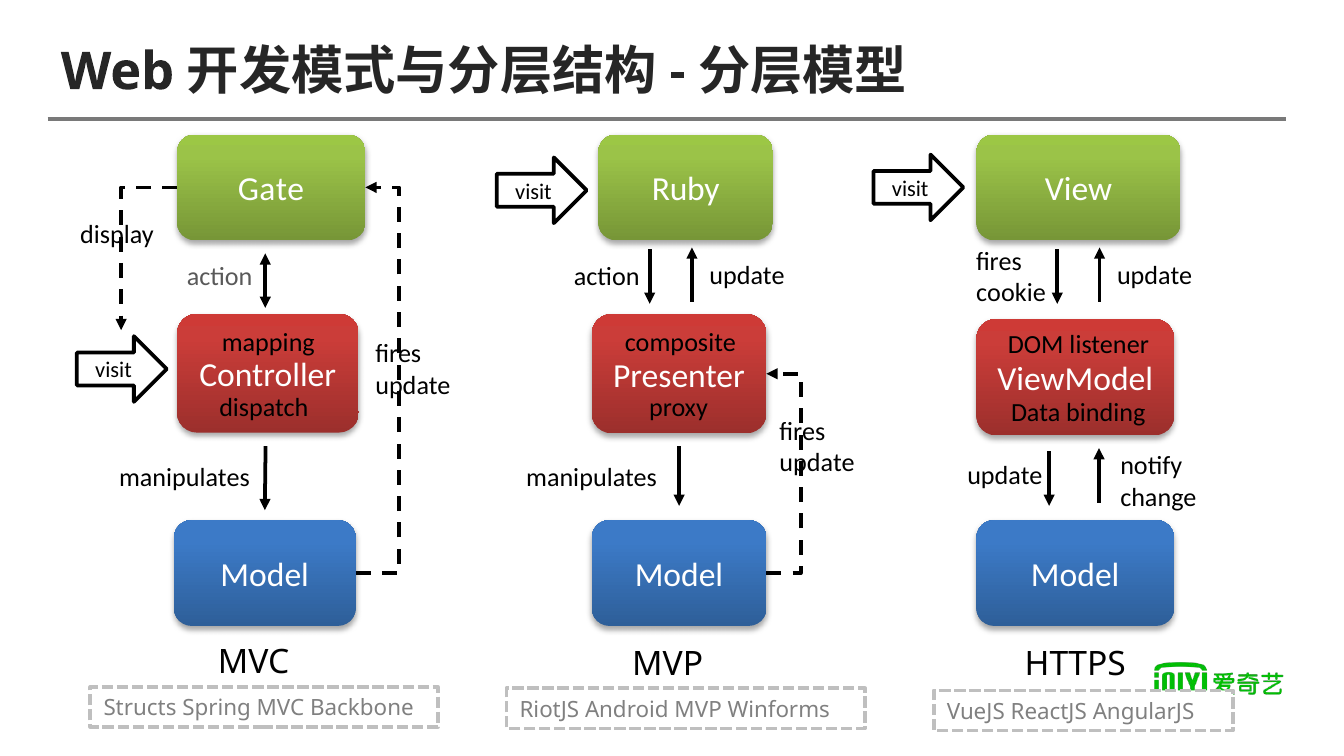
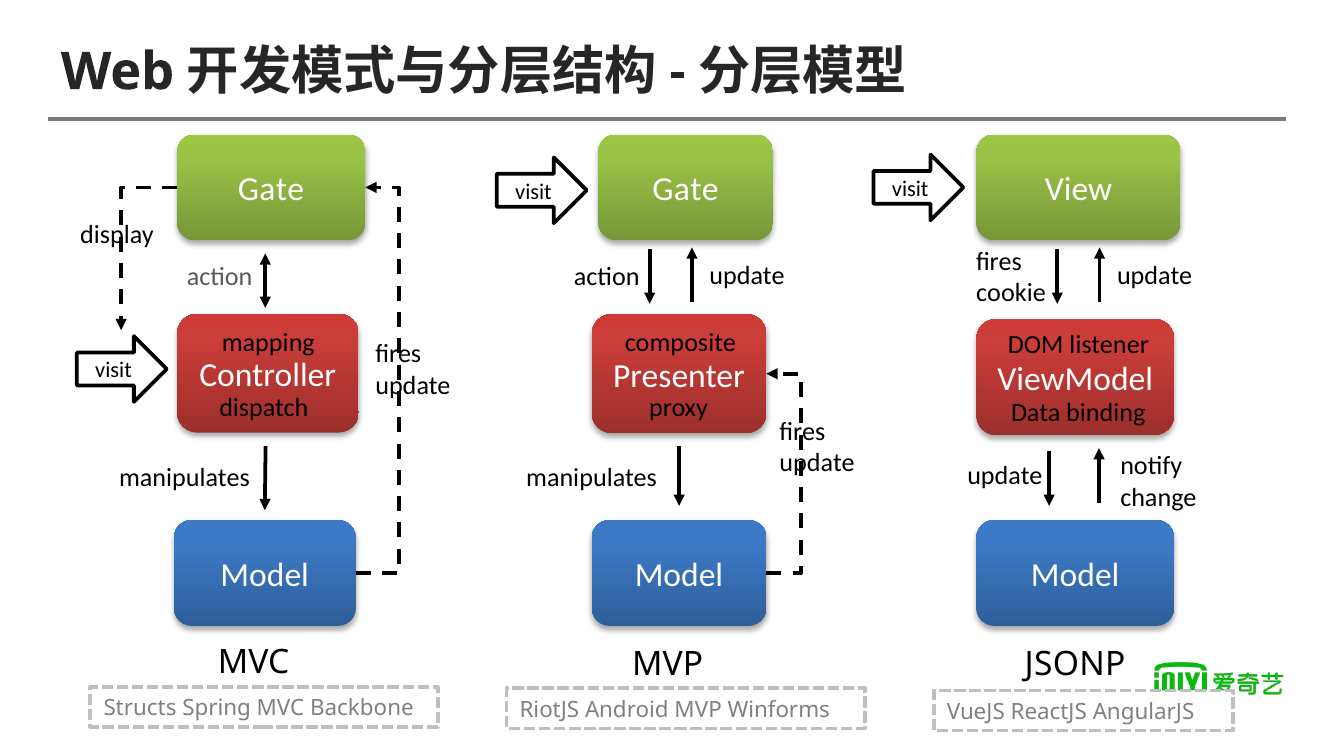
Ruby at (686, 190): Ruby -> Gate
HTTPS: HTTPS -> JSONP
